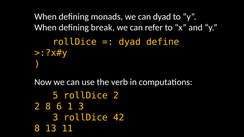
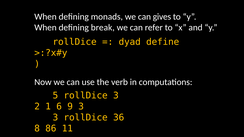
can dyad: dyad -> gives
rollDice 2: 2 -> 3
2 8: 8 -> 1
1: 1 -> 9
42: 42 -> 36
13: 13 -> 86
